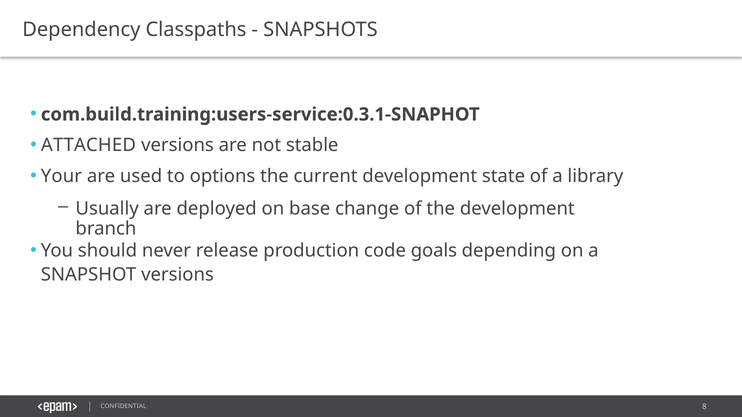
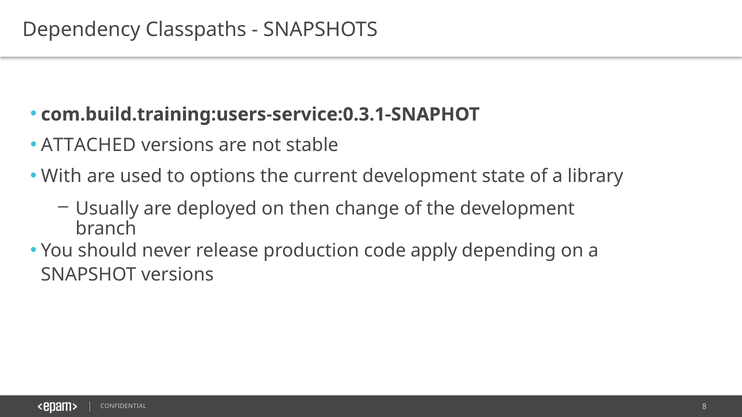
Your: Your -> With
base: base -> then
goals: goals -> apply
